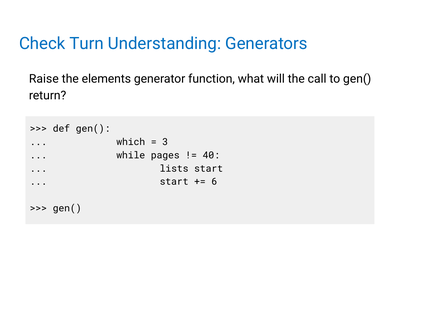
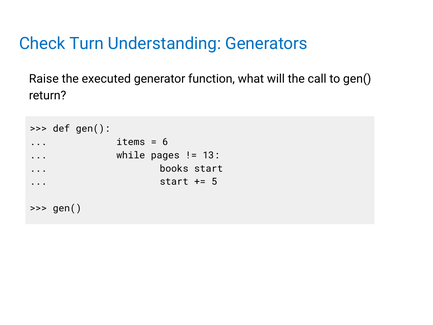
elements: elements -> executed
which: which -> items
3: 3 -> 6
40: 40 -> 13
lists: lists -> books
6: 6 -> 5
